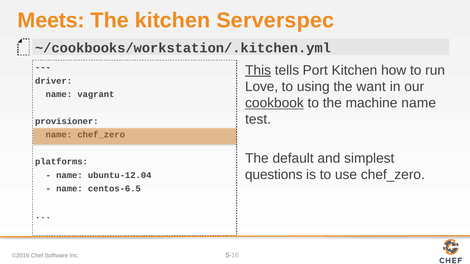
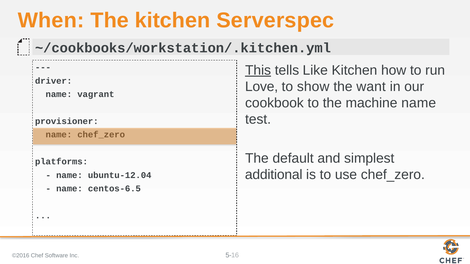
Meets: Meets -> When
Port: Port -> Like
using: using -> show
cookbook underline: present -> none
questions: questions -> additional
